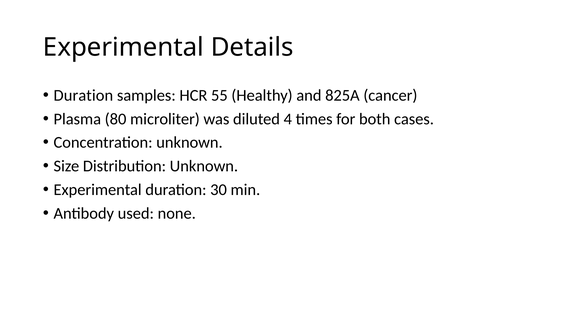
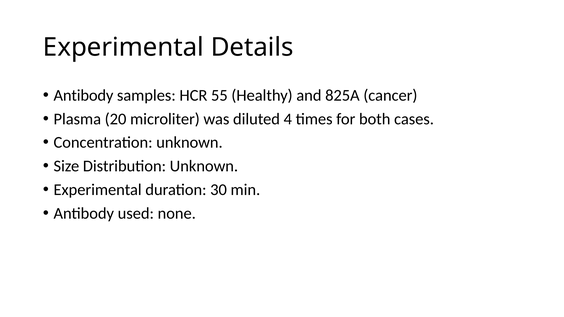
Duration at (83, 95): Duration -> Antibody
80: 80 -> 20
